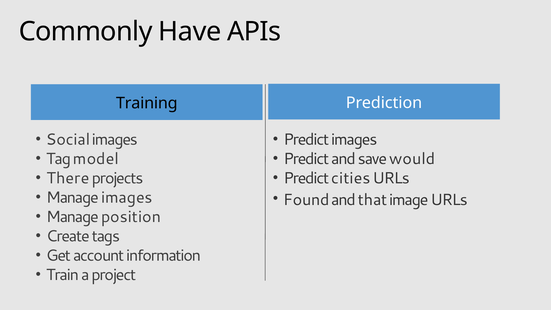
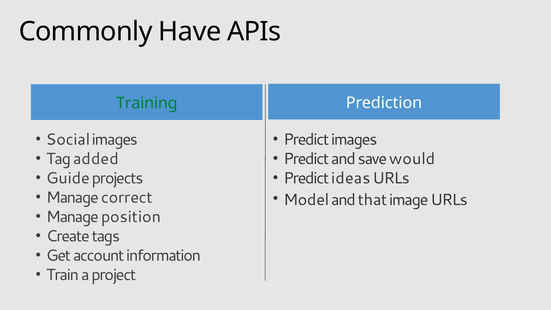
Training colour: black -> green
model: model -> added
There: There -> Guide
cities: cities -> ideas
Manage images: images -> correct
Found: Found -> Model
